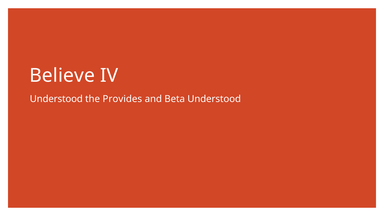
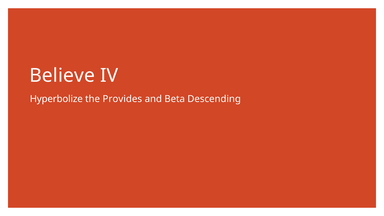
Understood at (56, 99): Understood -> Hyperbolize
Beta Understood: Understood -> Descending
